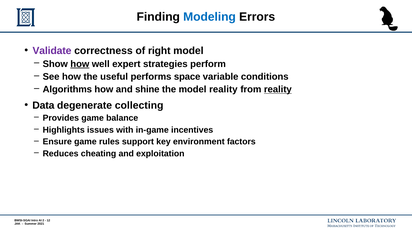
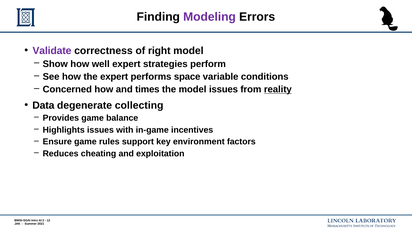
Modeling colour: blue -> purple
how at (80, 64) underline: present -> none
the useful: useful -> expert
Algorithms: Algorithms -> Concerned
shine: shine -> times
model reality: reality -> issues
